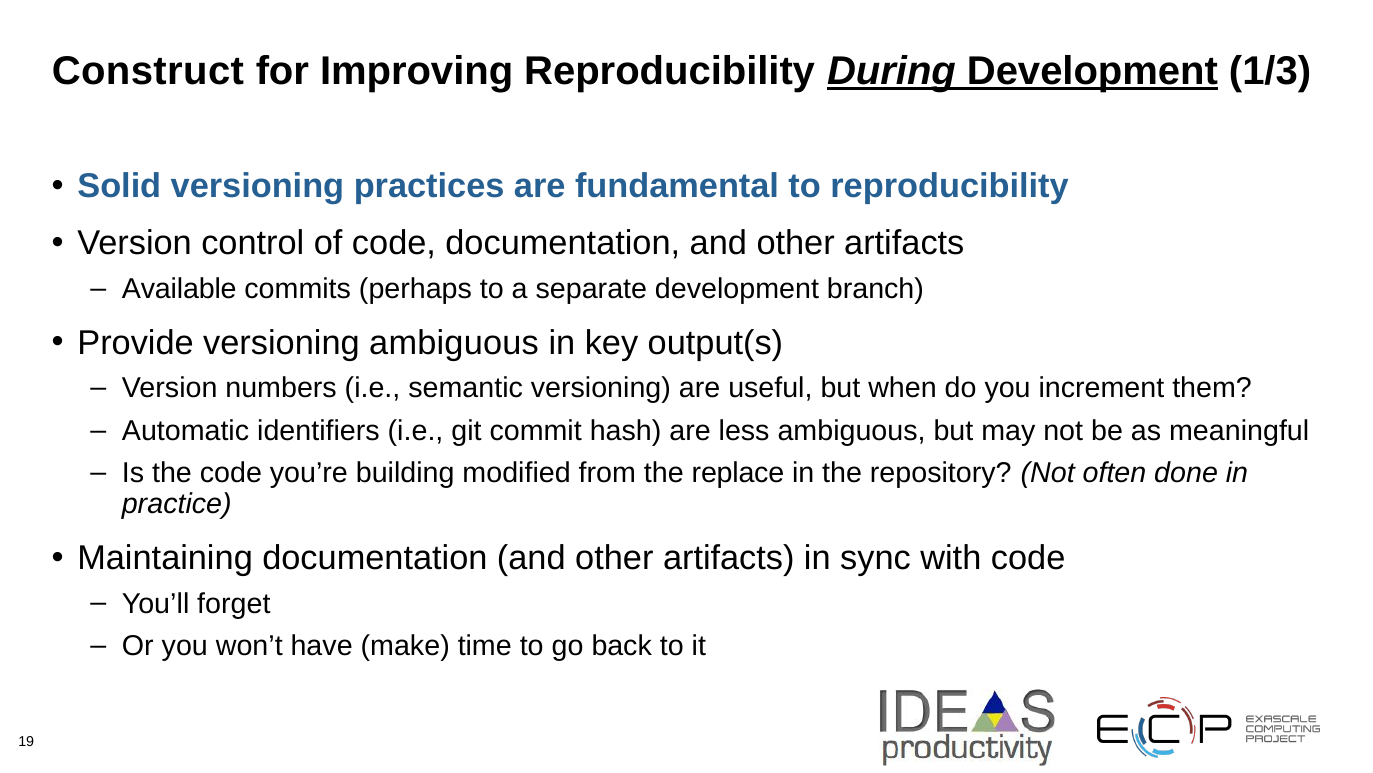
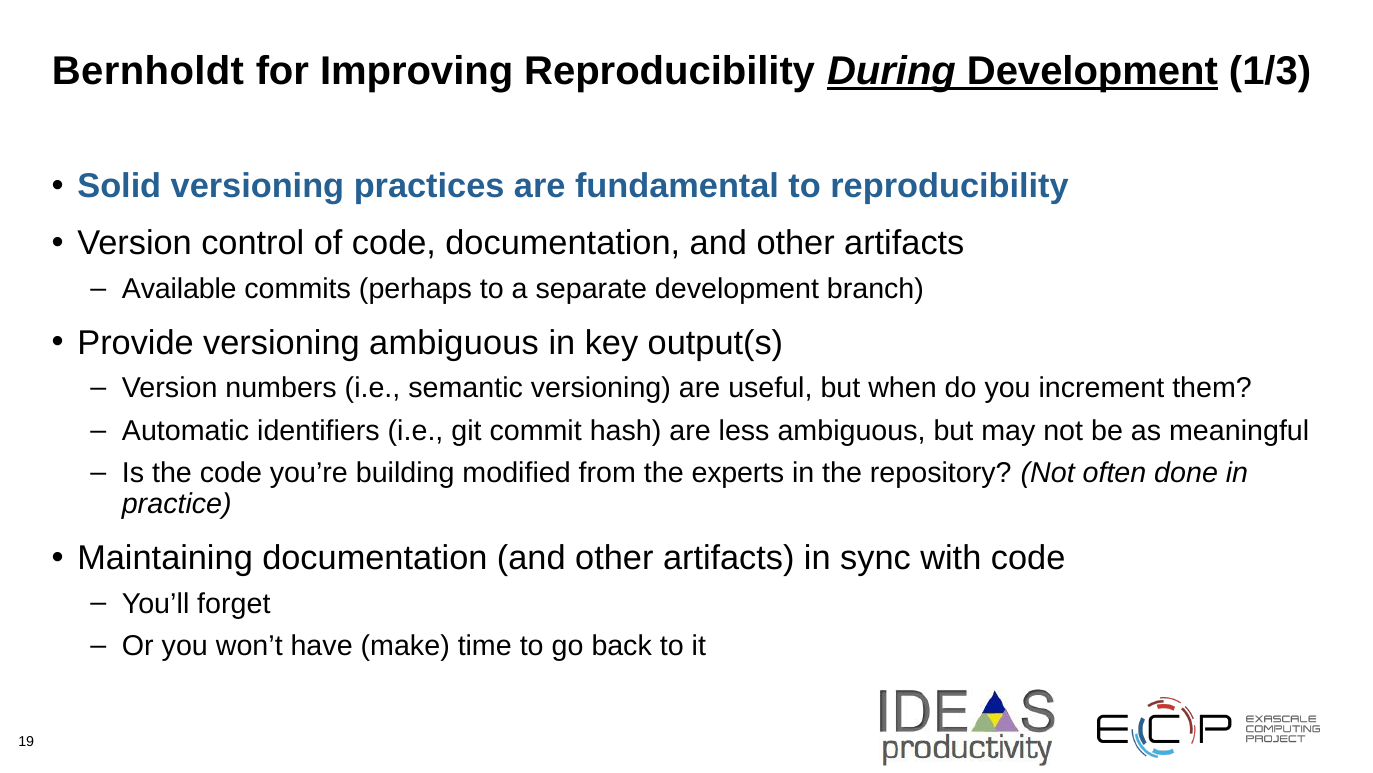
Construct: Construct -> Bernholdt
replace: replace -> experts
